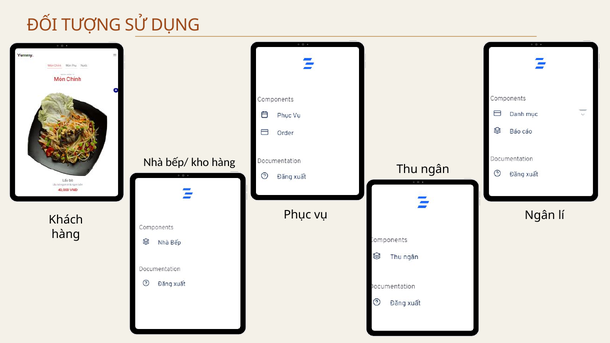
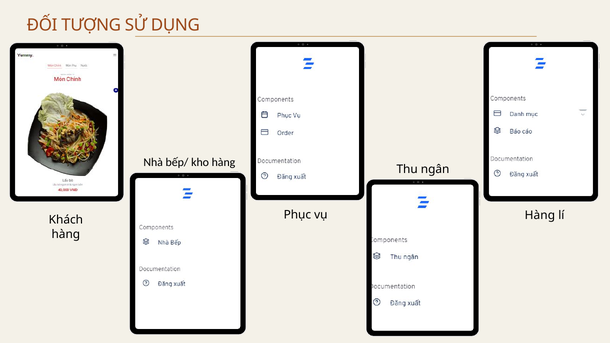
Ngân at (540, 215): Ngân -> Hàng
